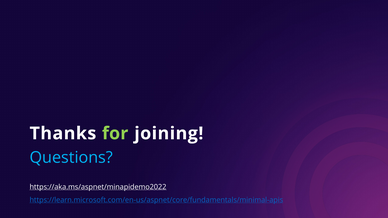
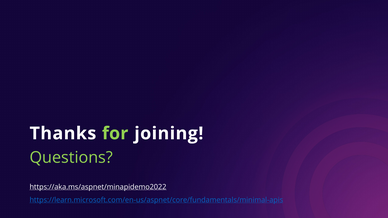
Questions colour: light blue -> light green
